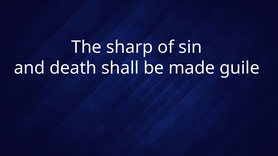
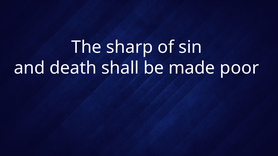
guile: guile -> poor
